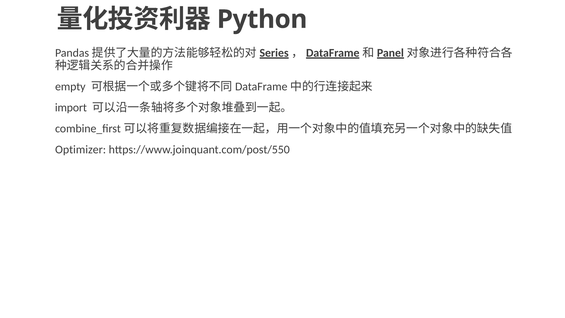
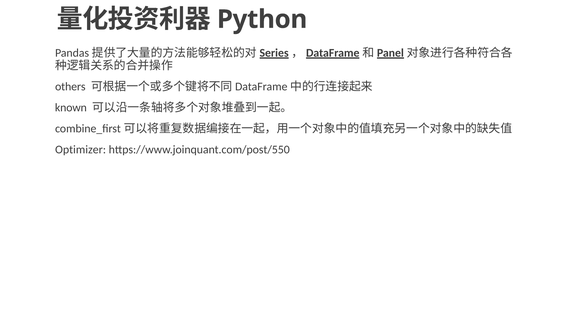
empty: empty -> others
import: import -> known
